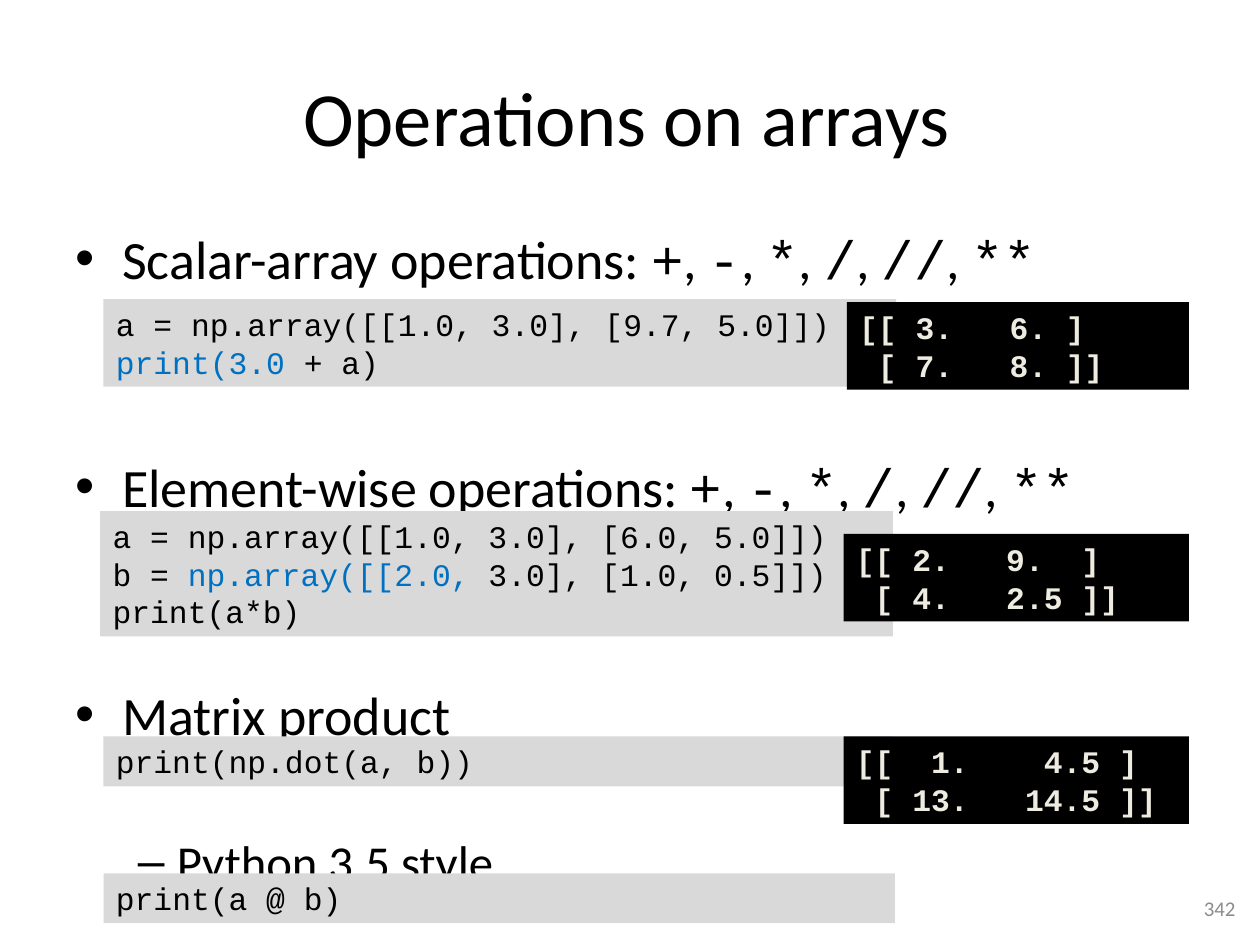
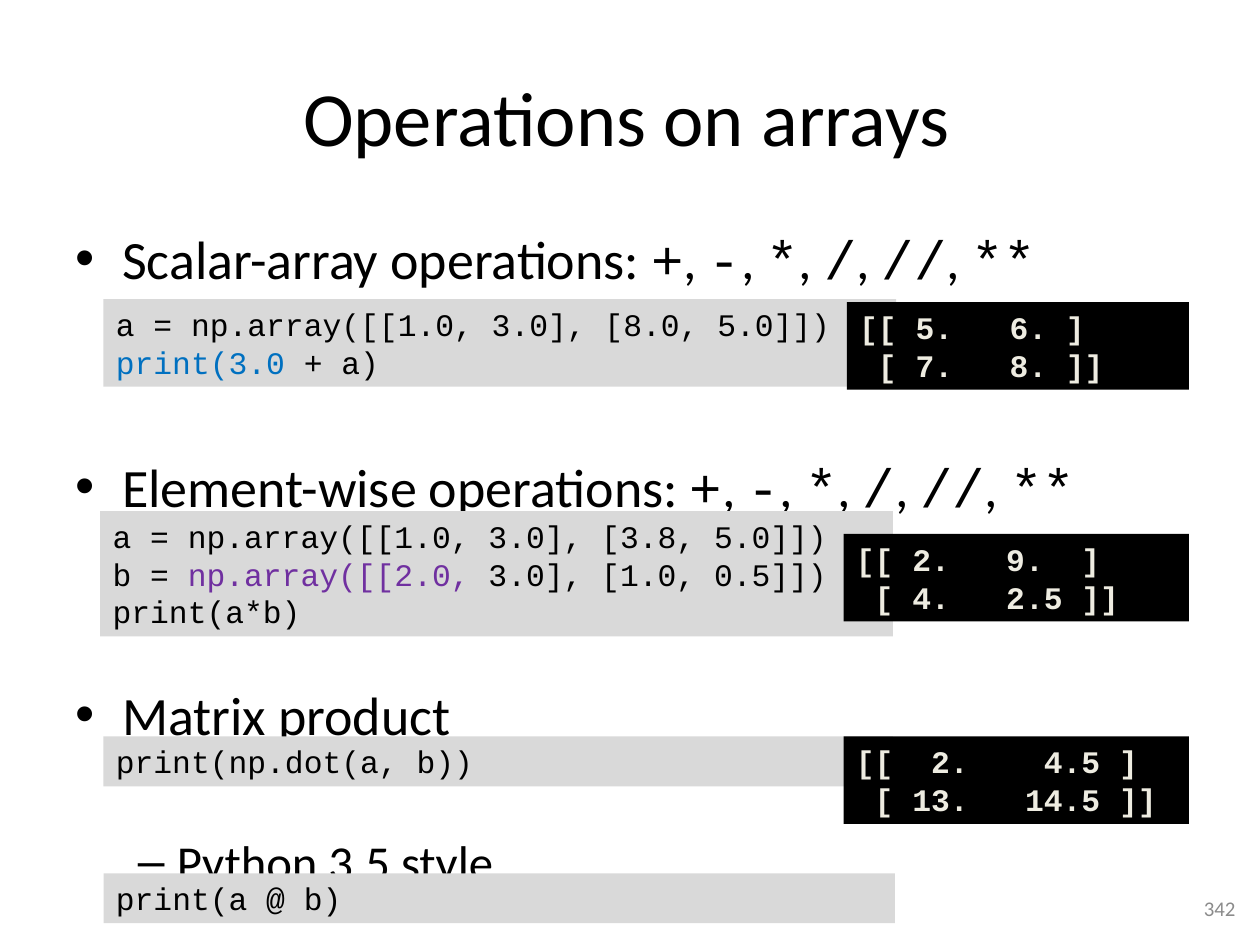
9.7: 9.7 -> 8.0
3: 3 -> 5
6.0: 6.0 -> 3.8
np.array([[2.0 colour: blue -> purple
1 at (950, 763): 1 -> 2
